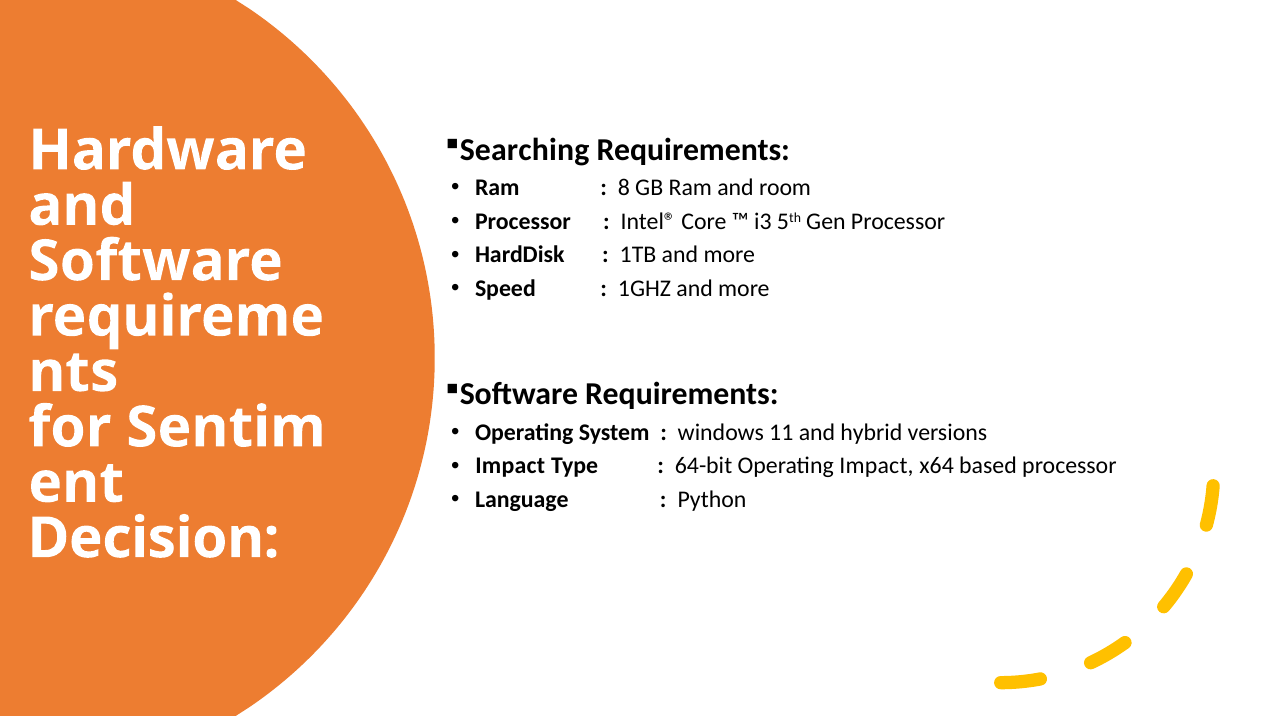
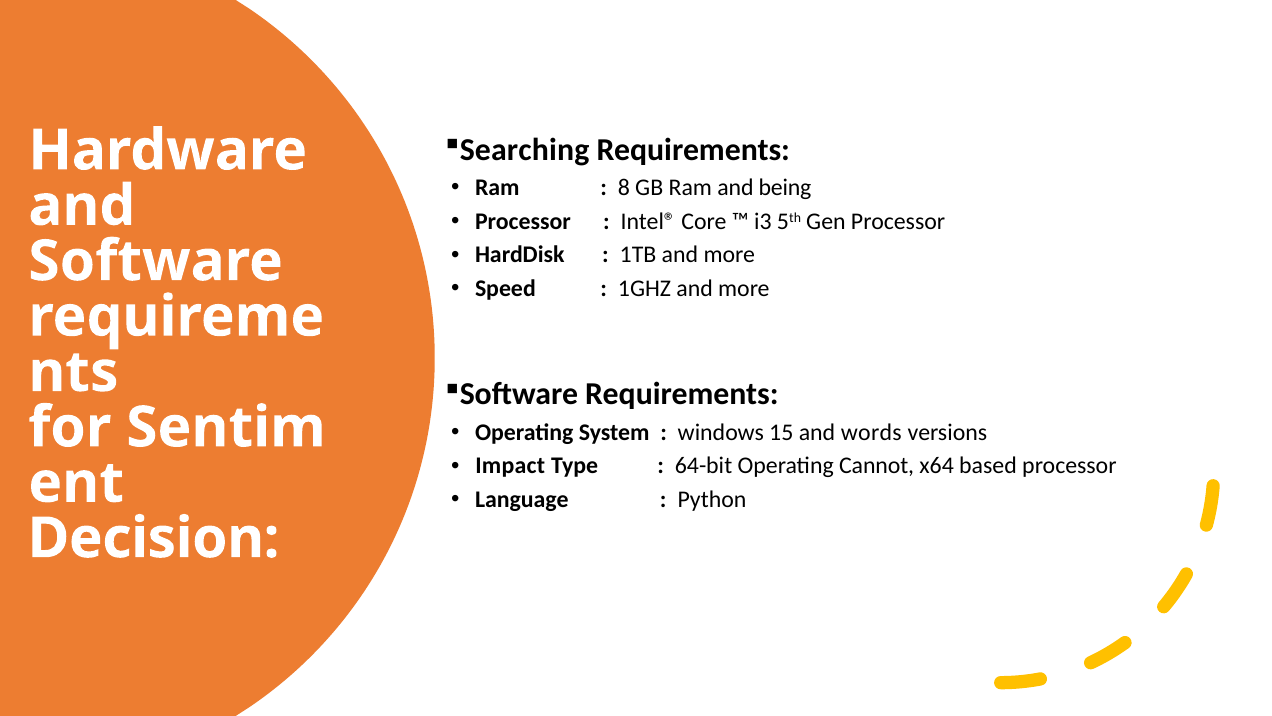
room: room -> being
11: 11 -> 15
hybrid: hybrid -> words
Operating Impact: Impact -> Cannot
